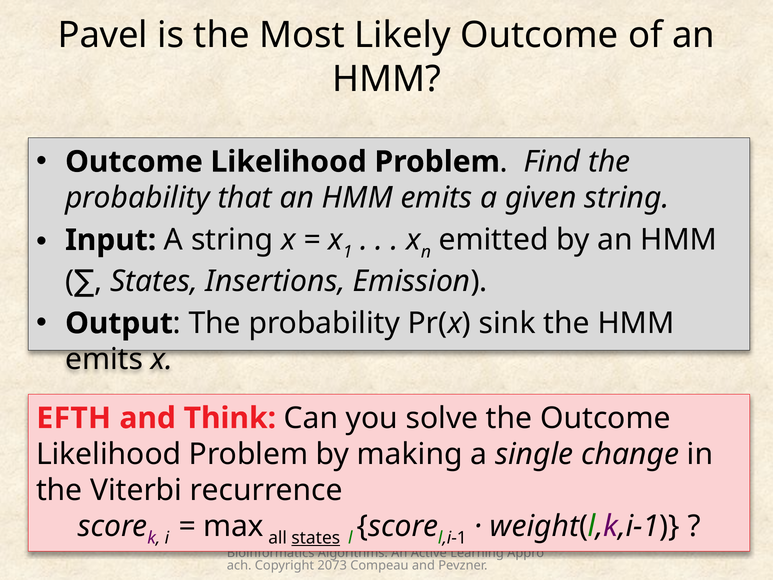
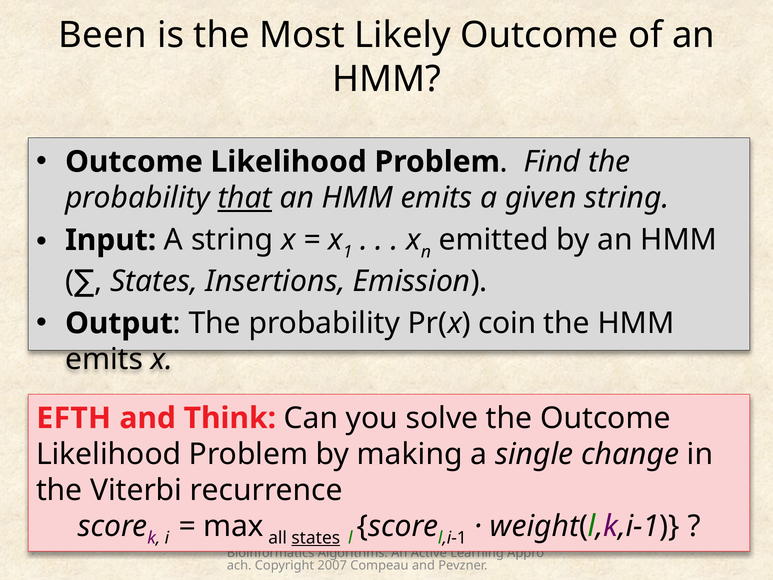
Pavel: Pavel -> Been
that underline: none -> present
sink: sink -> coin
2073: 2073 -> 2007
